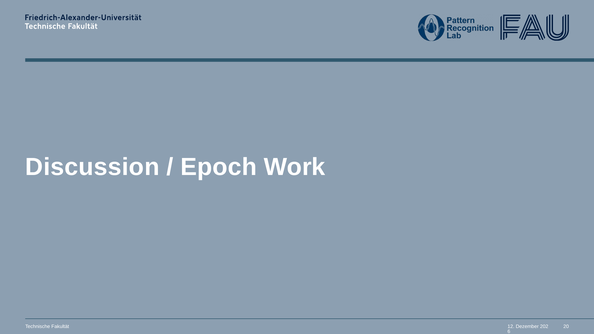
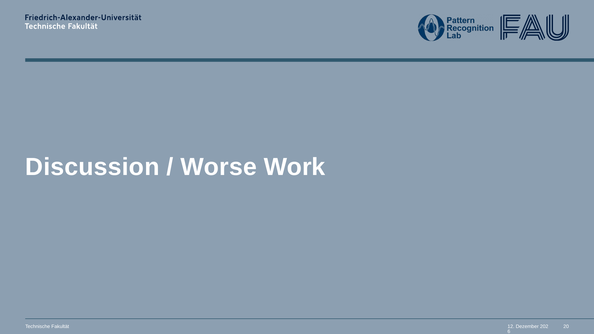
Epoch: Epoch -> Worse
